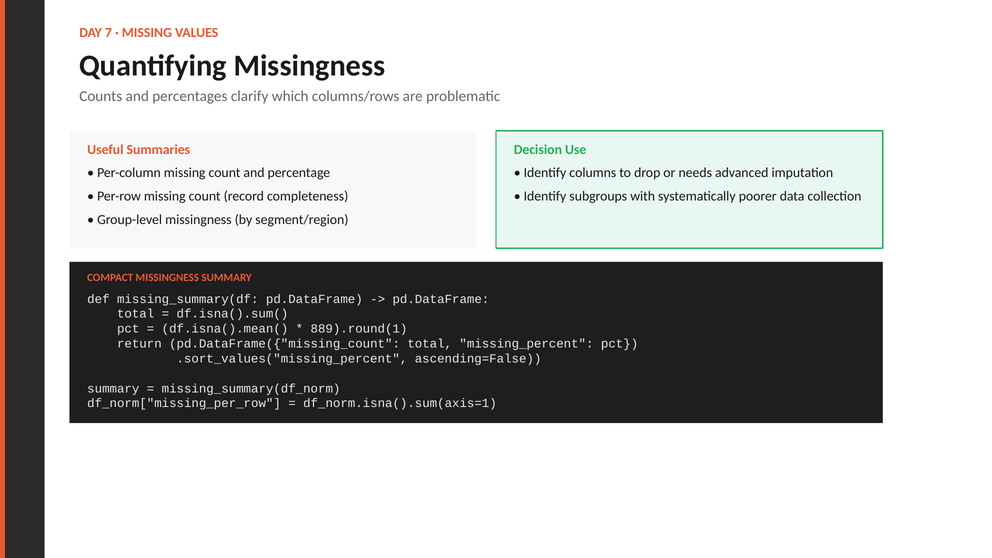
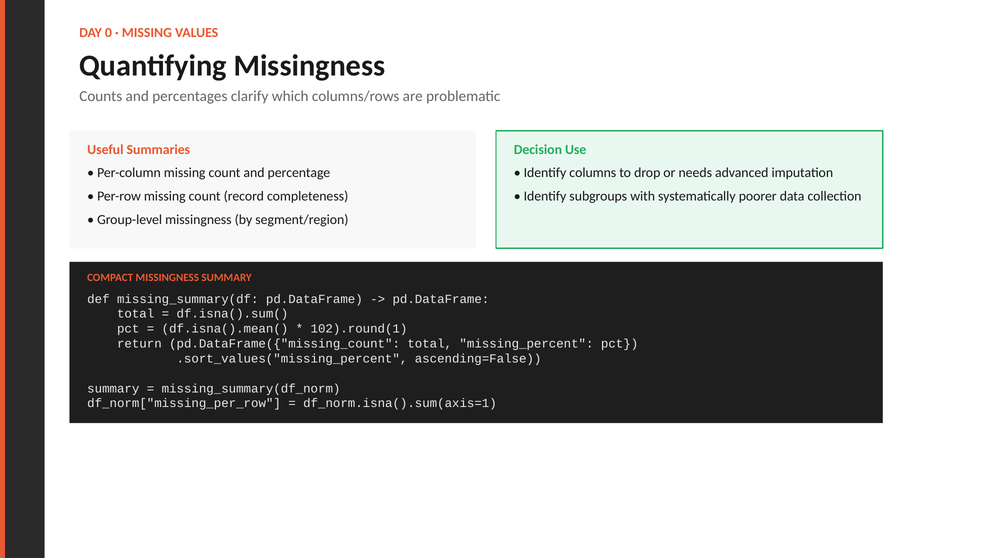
7: 7 -> 0
889).round(1: 889).round(1 -> 102).round(1
